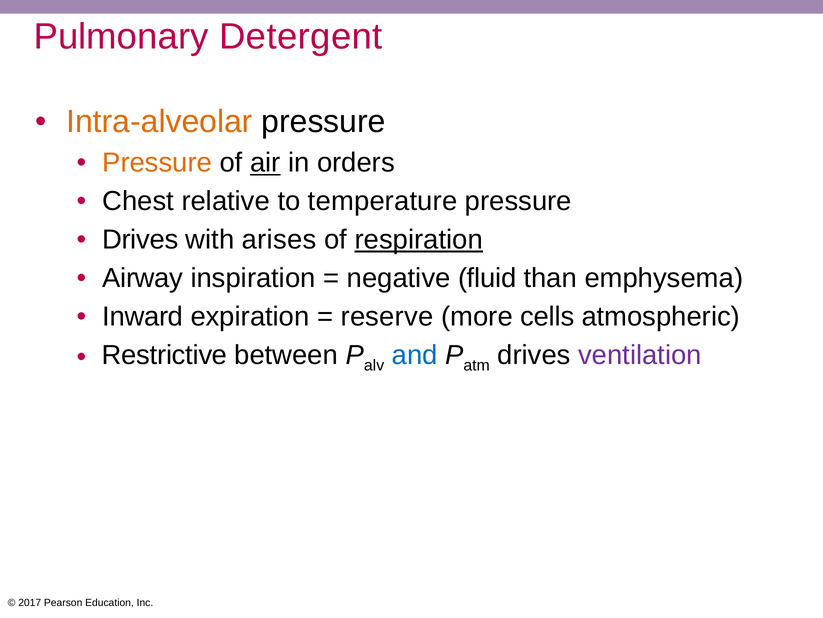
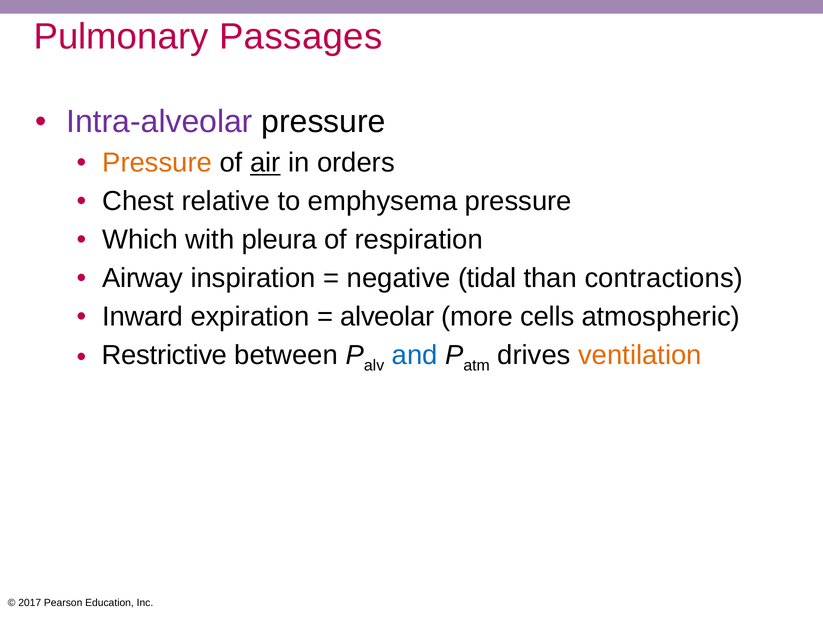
Detergent: Detergent -> Passages
Intra-alveolar colour: orange -> purple
temperature: temperature -> emphysema
Drives at (140, 239): Drives -> Which
arises: arises -> pleura
respiration underline: present -> none
fluid: fluid -> tidal
emphysema: emphysema -> contractions
reserve: reserve -> alveolar
ventilation colour: purple -> orange
